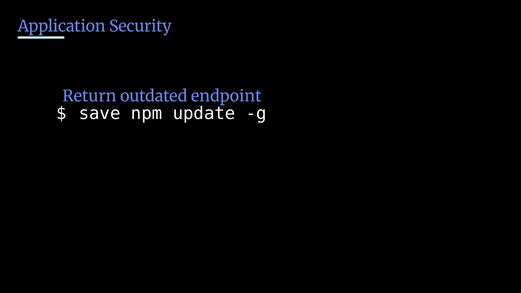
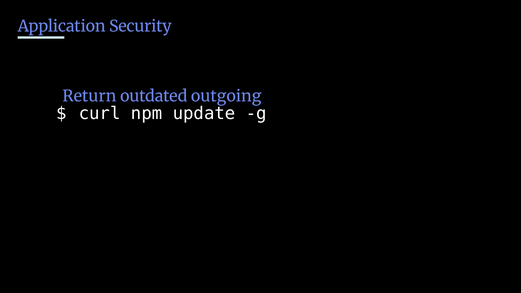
endpoint: endpoint -> outgoing
save: save -> curl
